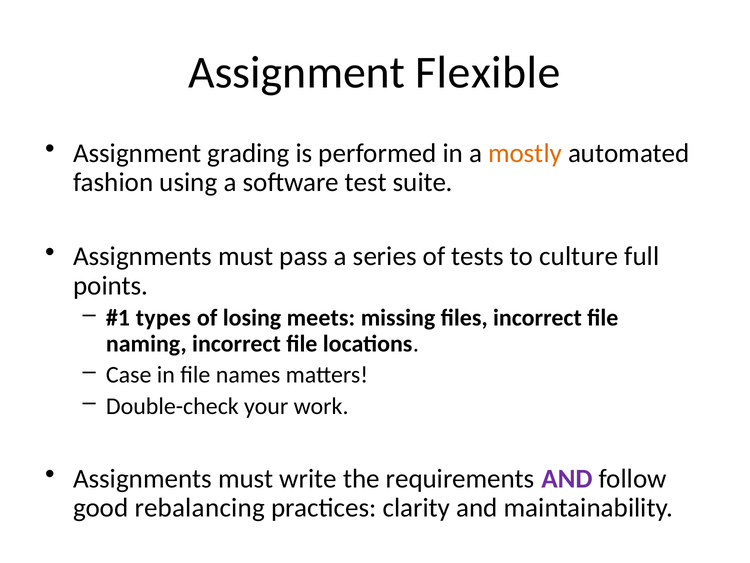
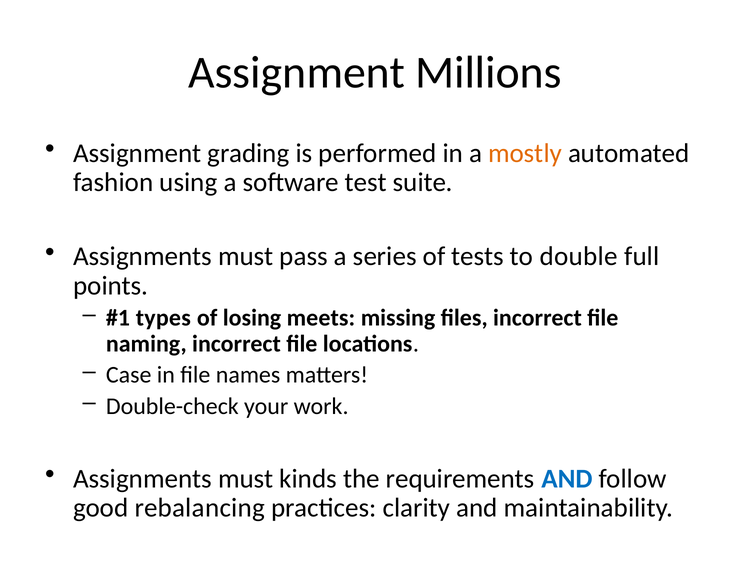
Flexible: Flexible -> Millions
culture: culture -> double
write: write -> kinds
AND at (567, 478) colour: purple -> blue
